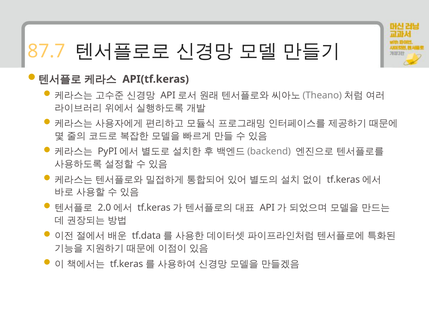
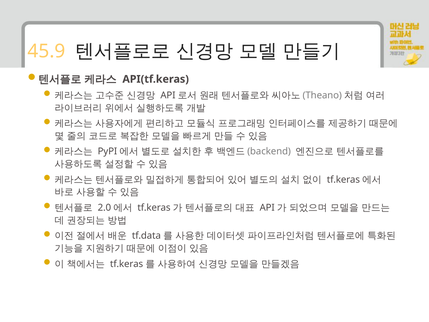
87.7: 87.7 -> 45.9
